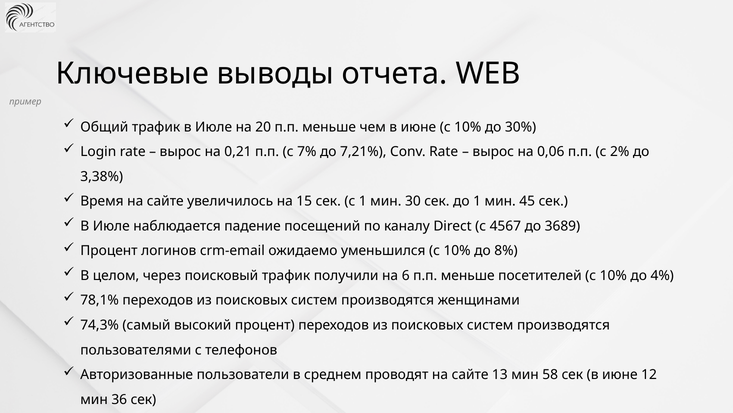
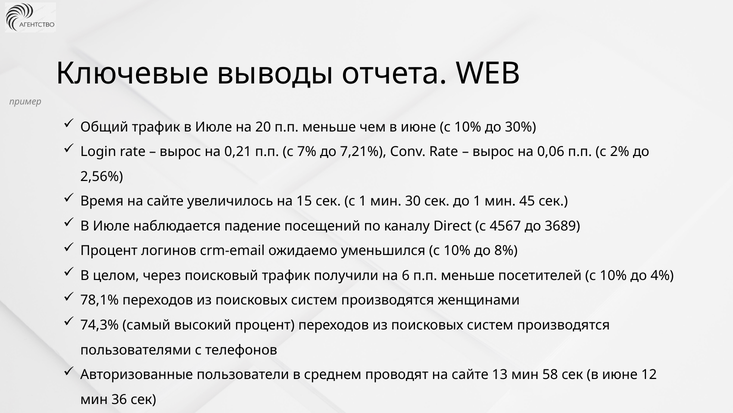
3,38%: 3,38% -> 2,56%
